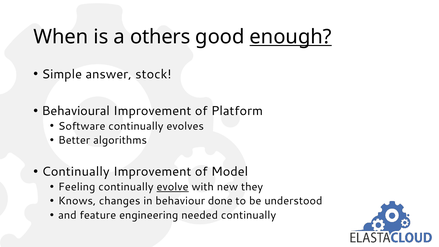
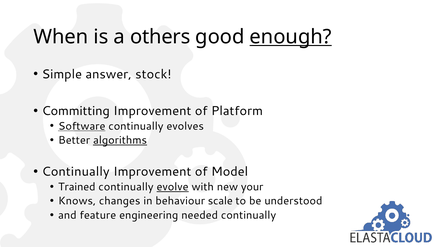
Behavioural: Behavioural -> Committing
Software underline: none -> present
algorithms underline: none -> present
Feeling: Feeling -> Trained
they: they -> your
done: done -> scale
